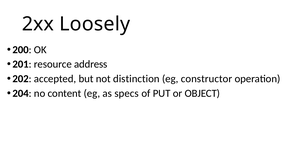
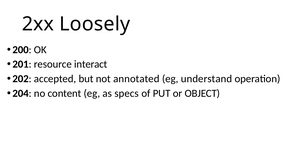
address: address -> interact
distinction: distinction -> annotated
constructor: constructor -> understand
